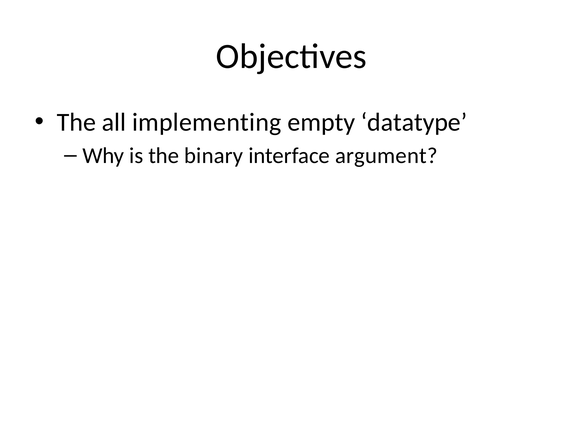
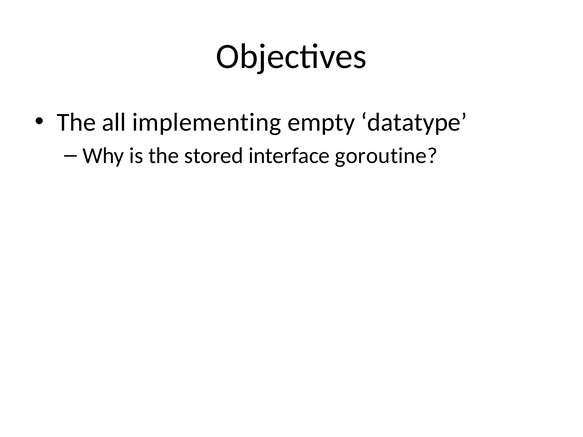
binary: binary -> stored
argument: argument -> goroutine
